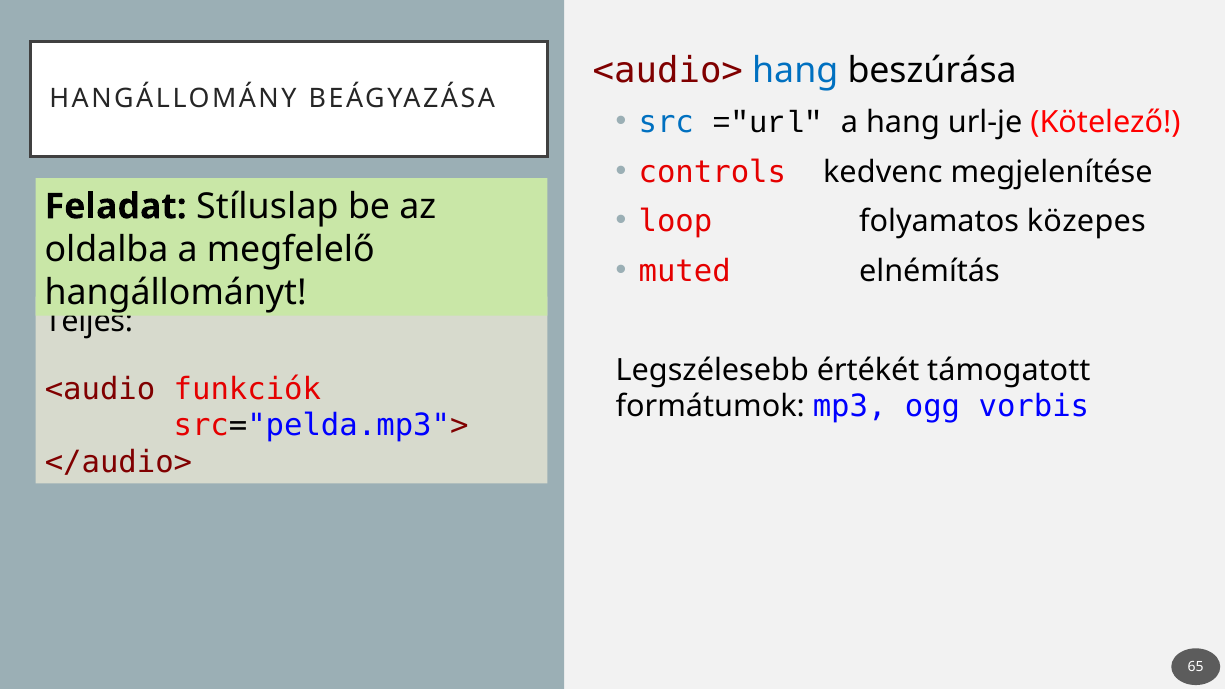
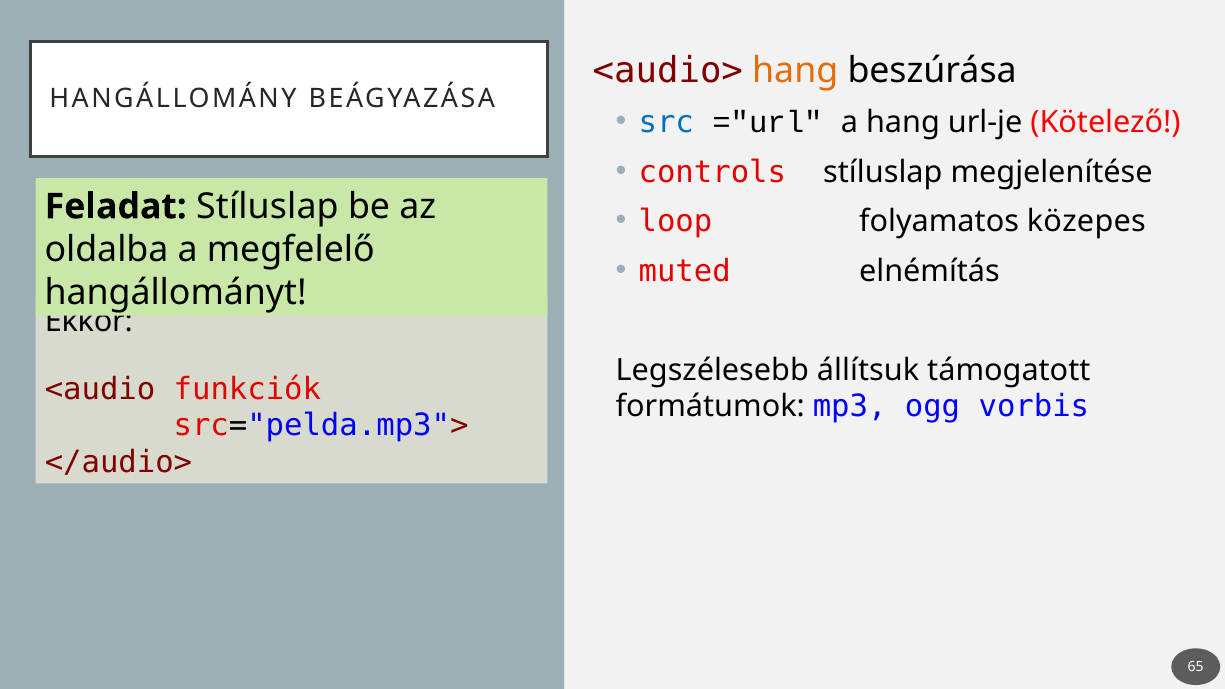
hang at (795, 70) colour: blue -> orange
controls kedvenc: kedvenc -> stíluslap
Teljes: Teljes -> Ekkor
értékét: értékét -> állítsuk
